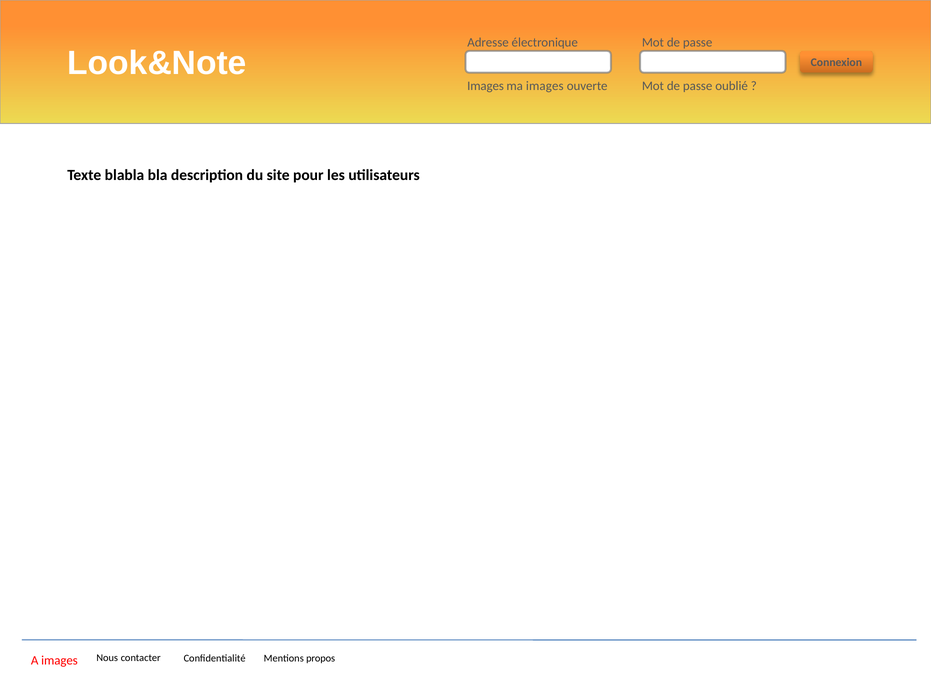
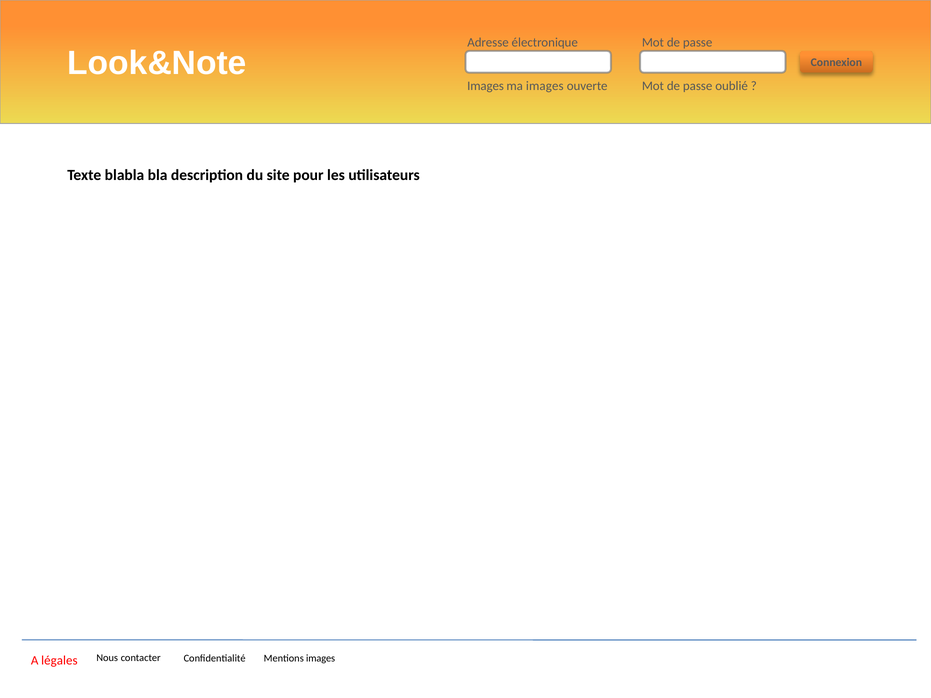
Mentions propos: propos -> images
A images: images -> légales
